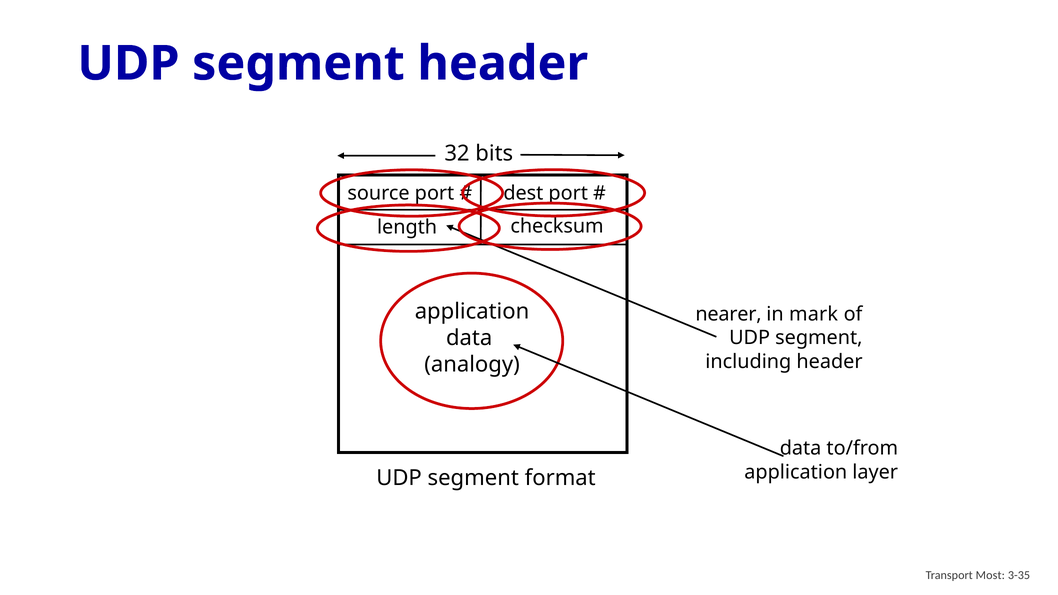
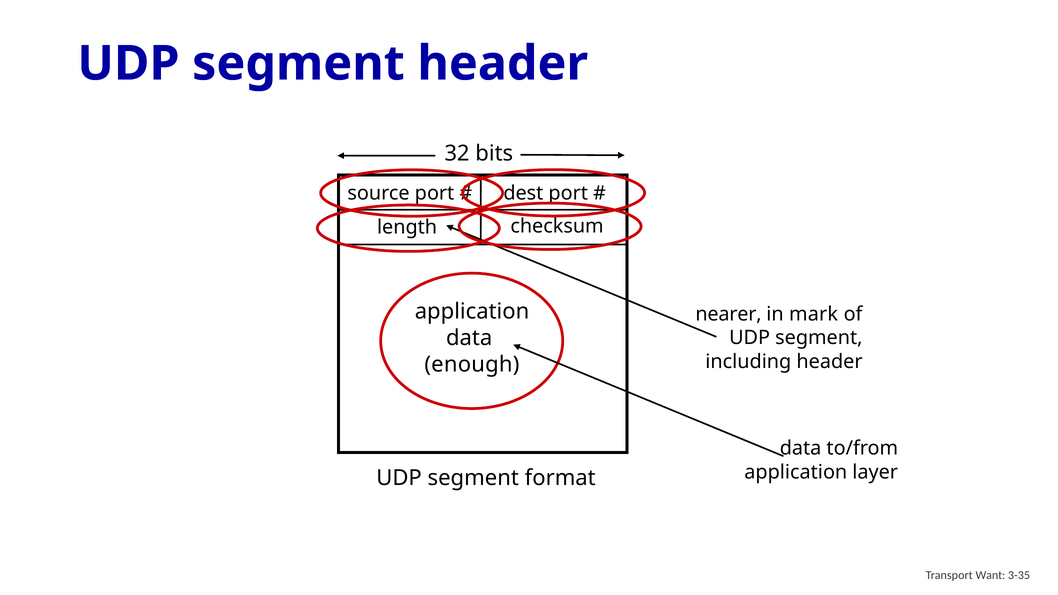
analogy: analogy -> enough
Most: Most -> Want
